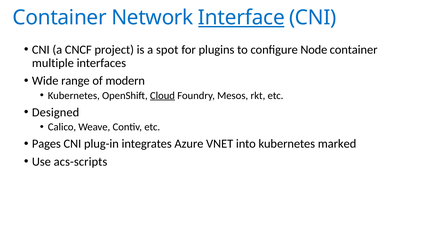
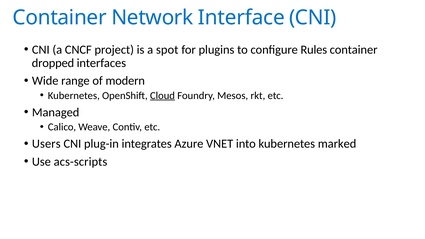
Interface underline: present -> none
Node: Node -> Rules
multiple: multiple -> dropped
Designed: Designed -> Managed
Pages: Pages -> Users
